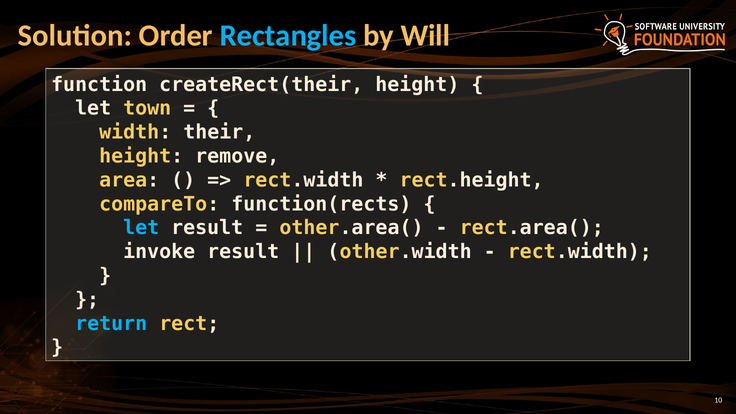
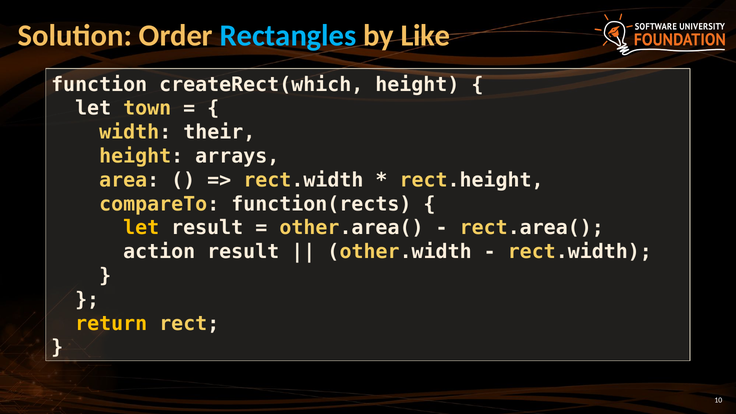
Will: Will -> Like
createRect(their: createRect(their -> createRect(which
remove: remove -> arrays
let at (141, 228) colour: light blue -> yellow
invoke: invoke -> action
return colour: light blue -> yellow
